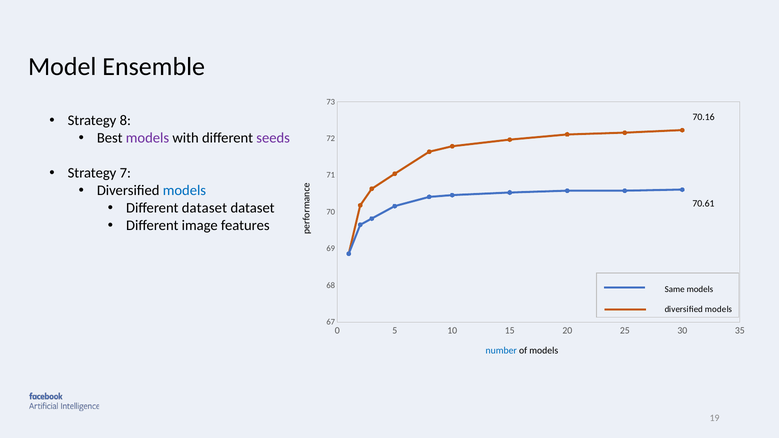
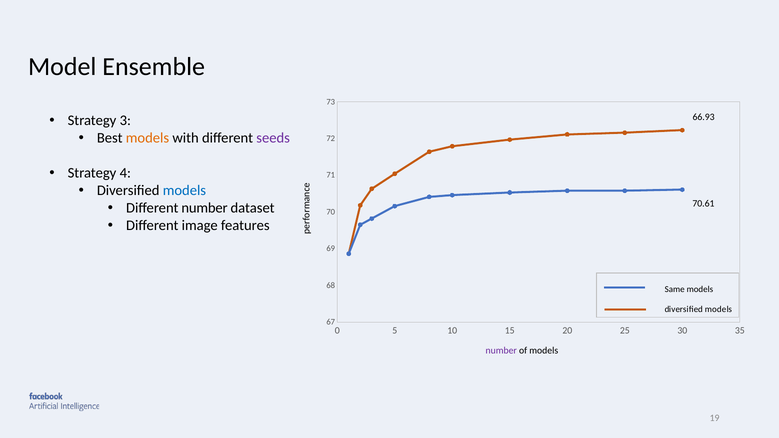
8: 8 -> 3
70.16: 70.16 -> 66.93
models at (147, 138) colour: purple -> orange
7: 7 -> 4
Different dataset: dataset -> number
number at (501, 351) colour: blue -> purple
